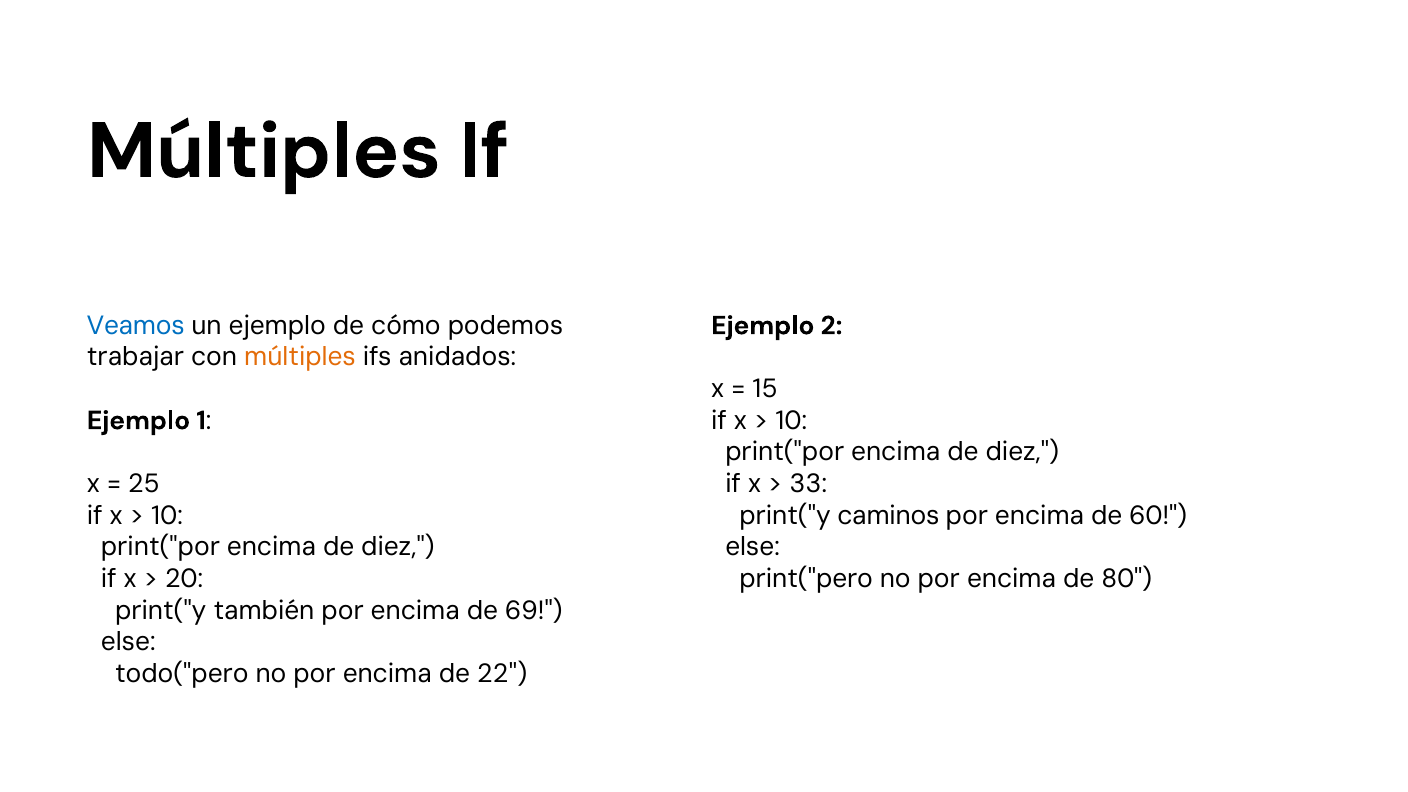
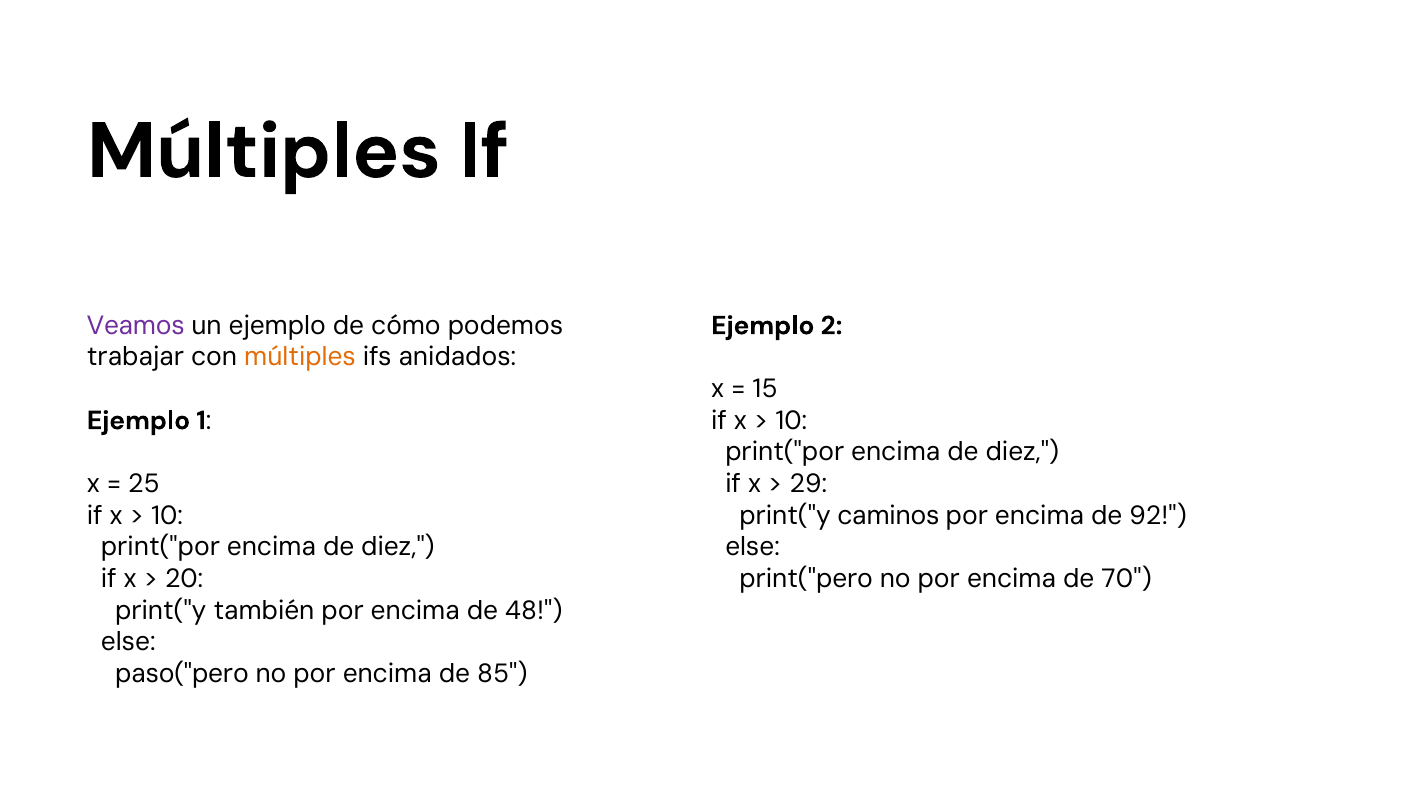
Veamos colour: blue -> purple
33: 33 -> 29
60: 60 -> 92
80: 80 -> 70
69: 69 -> 48
todo("pero: todo("pero -> paso("pero
22: 22 -> 85
